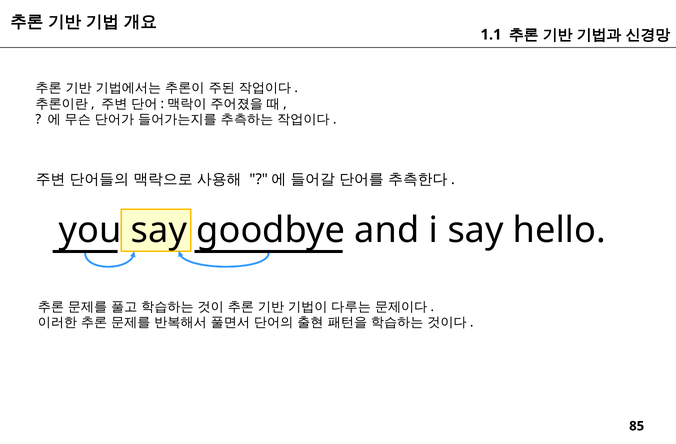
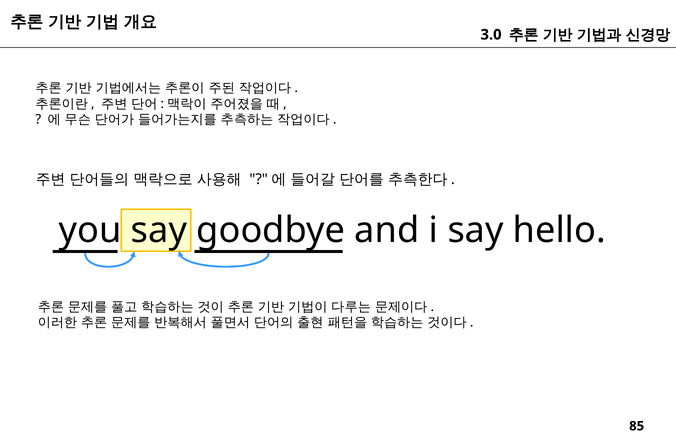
1.1: 1.1 -> 3.0
